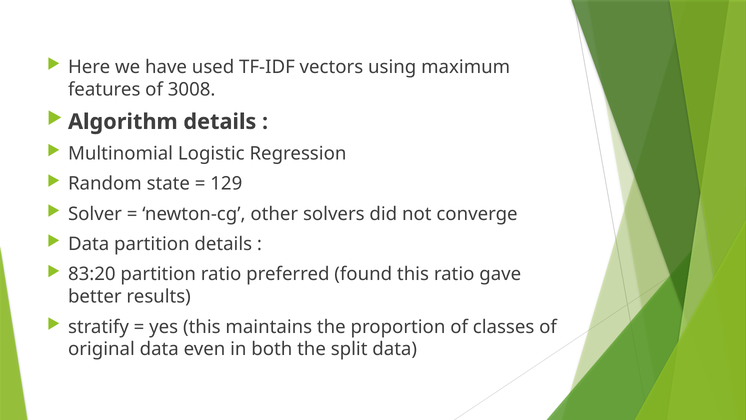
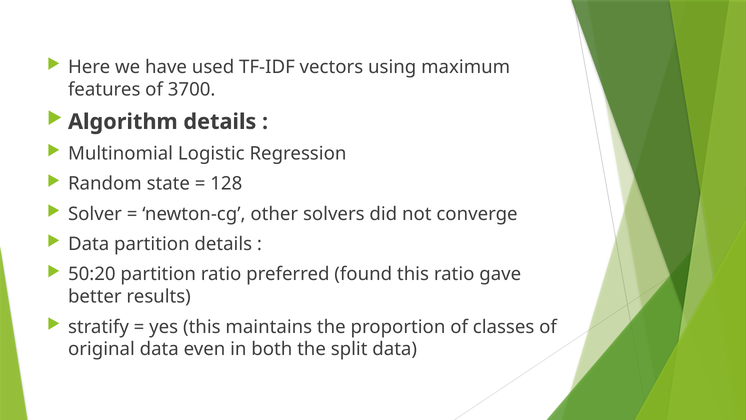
3008: 3008 -> 3700
129: 129 -> 128
83:20: 83:20 -> 50:20
